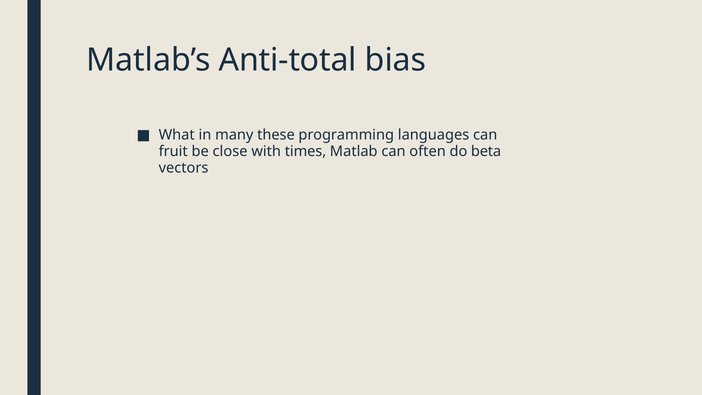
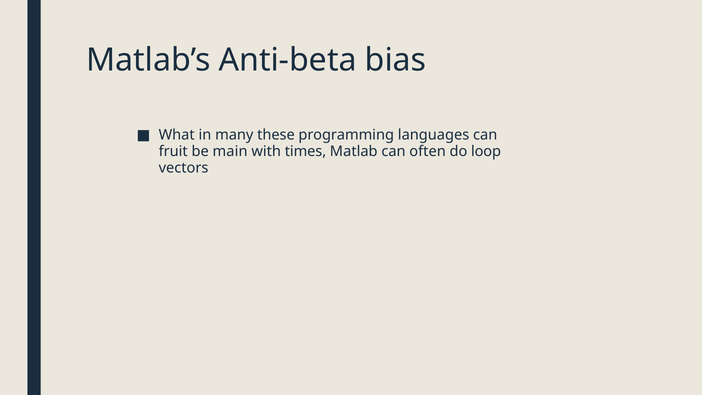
Anti-total: Anti-total -> Anti-beta
close: close -> main
beta: beta -> loop
